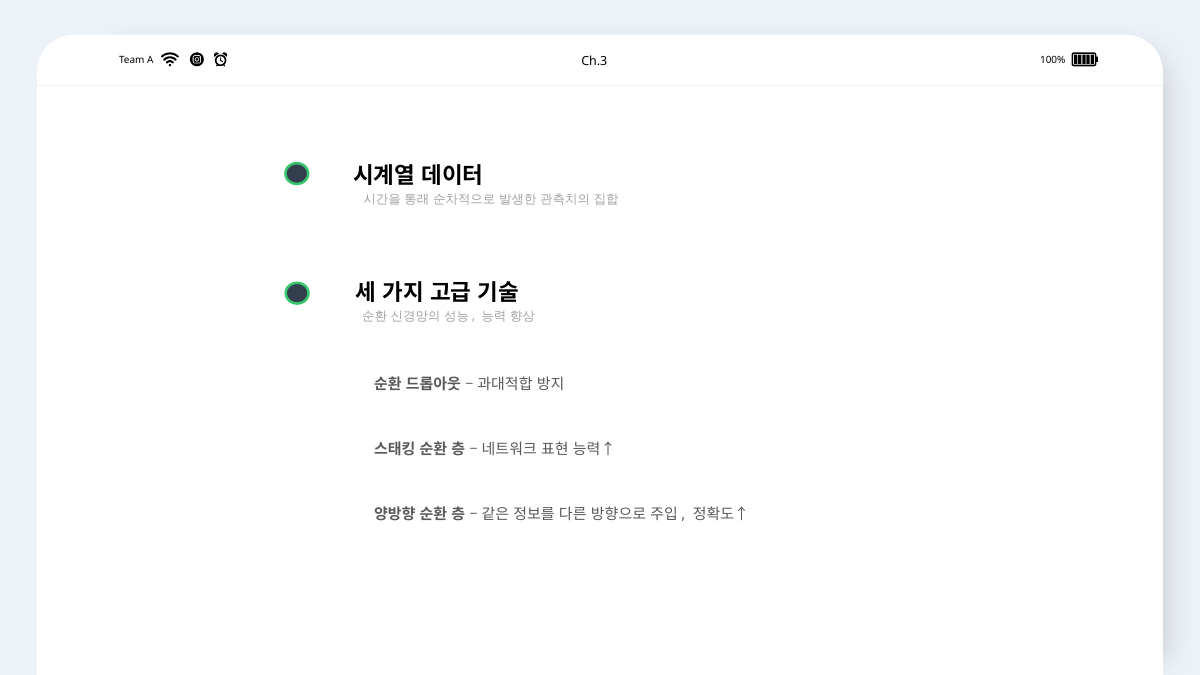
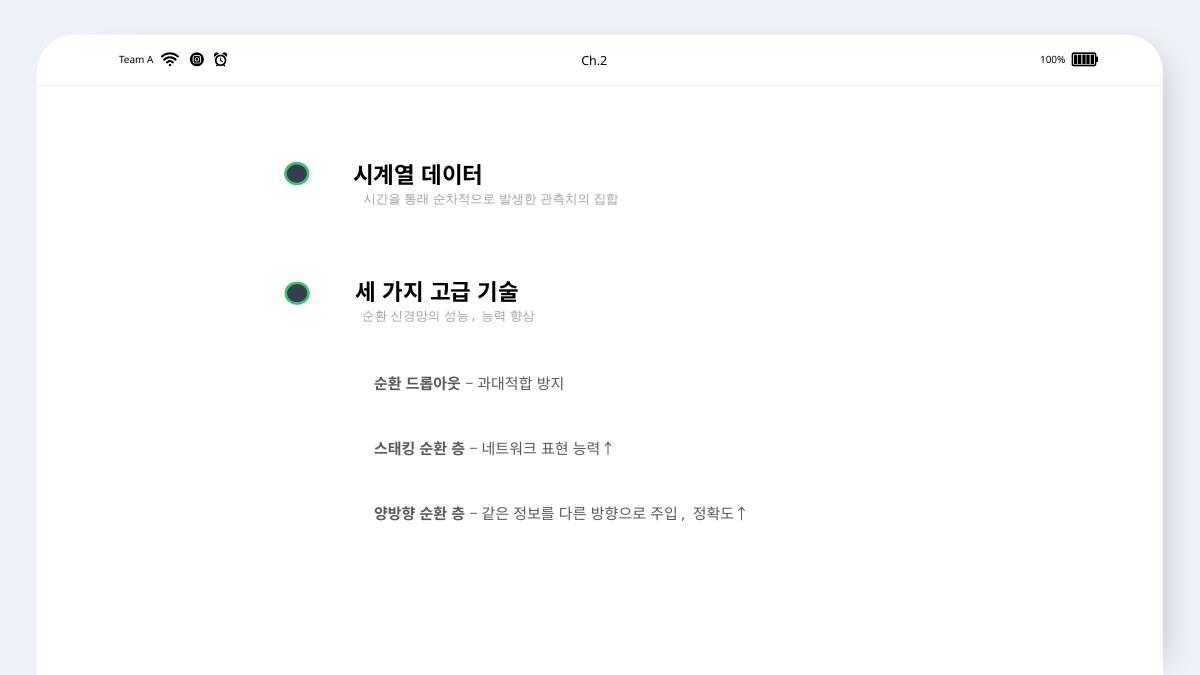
Ch.3: Ch.3 -> Ch.2
